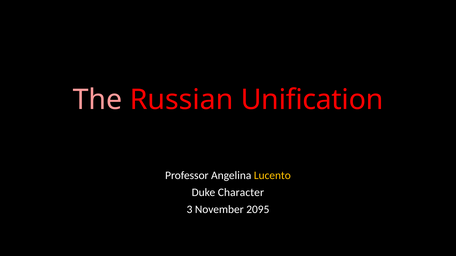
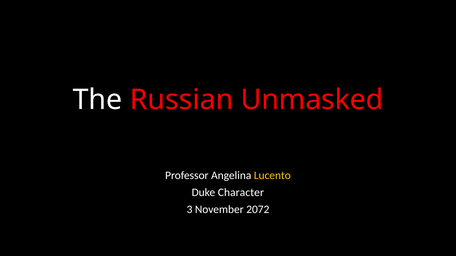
The colour: pink -> white
Unification: Unification -> Unmasked
2095: 2095 -> 2072
